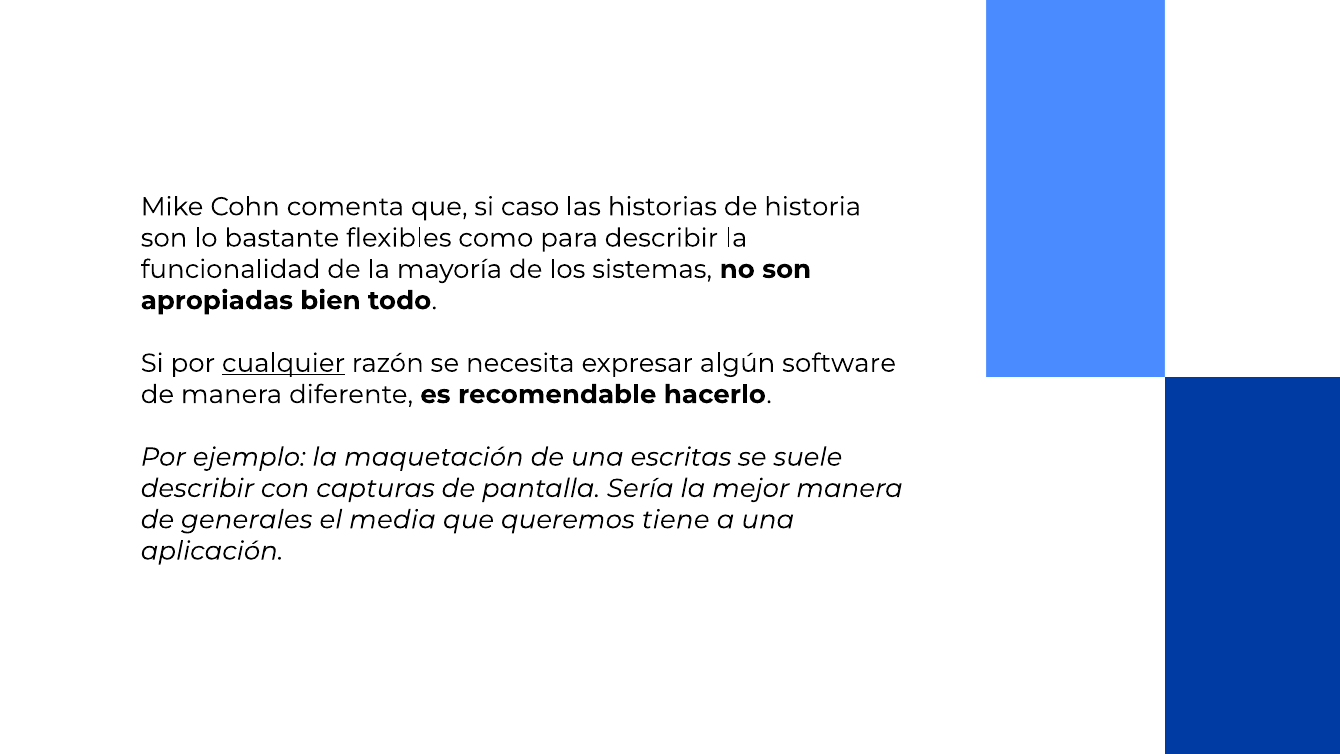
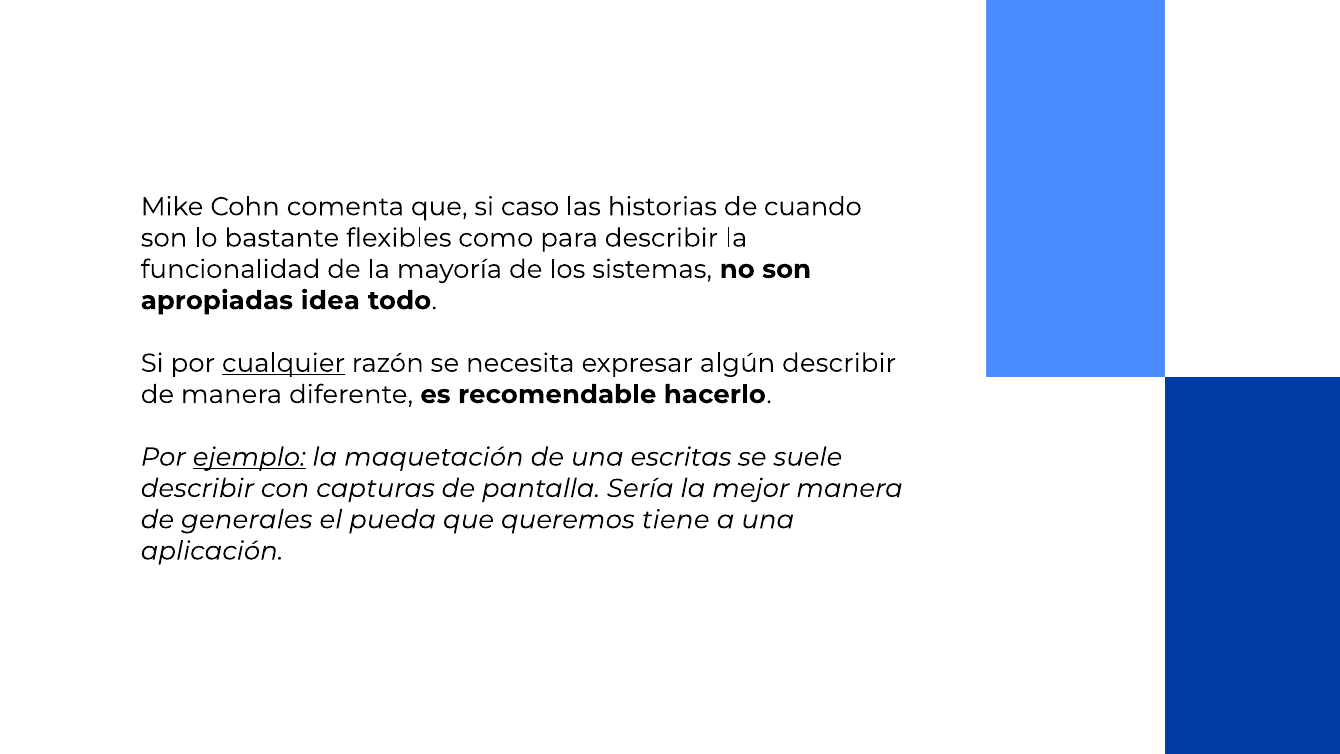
historia: historia -> cuando
bien: bien -> idea
algún software: software -> describir
ejemplo underline: none -> present
media: media -> pueda
